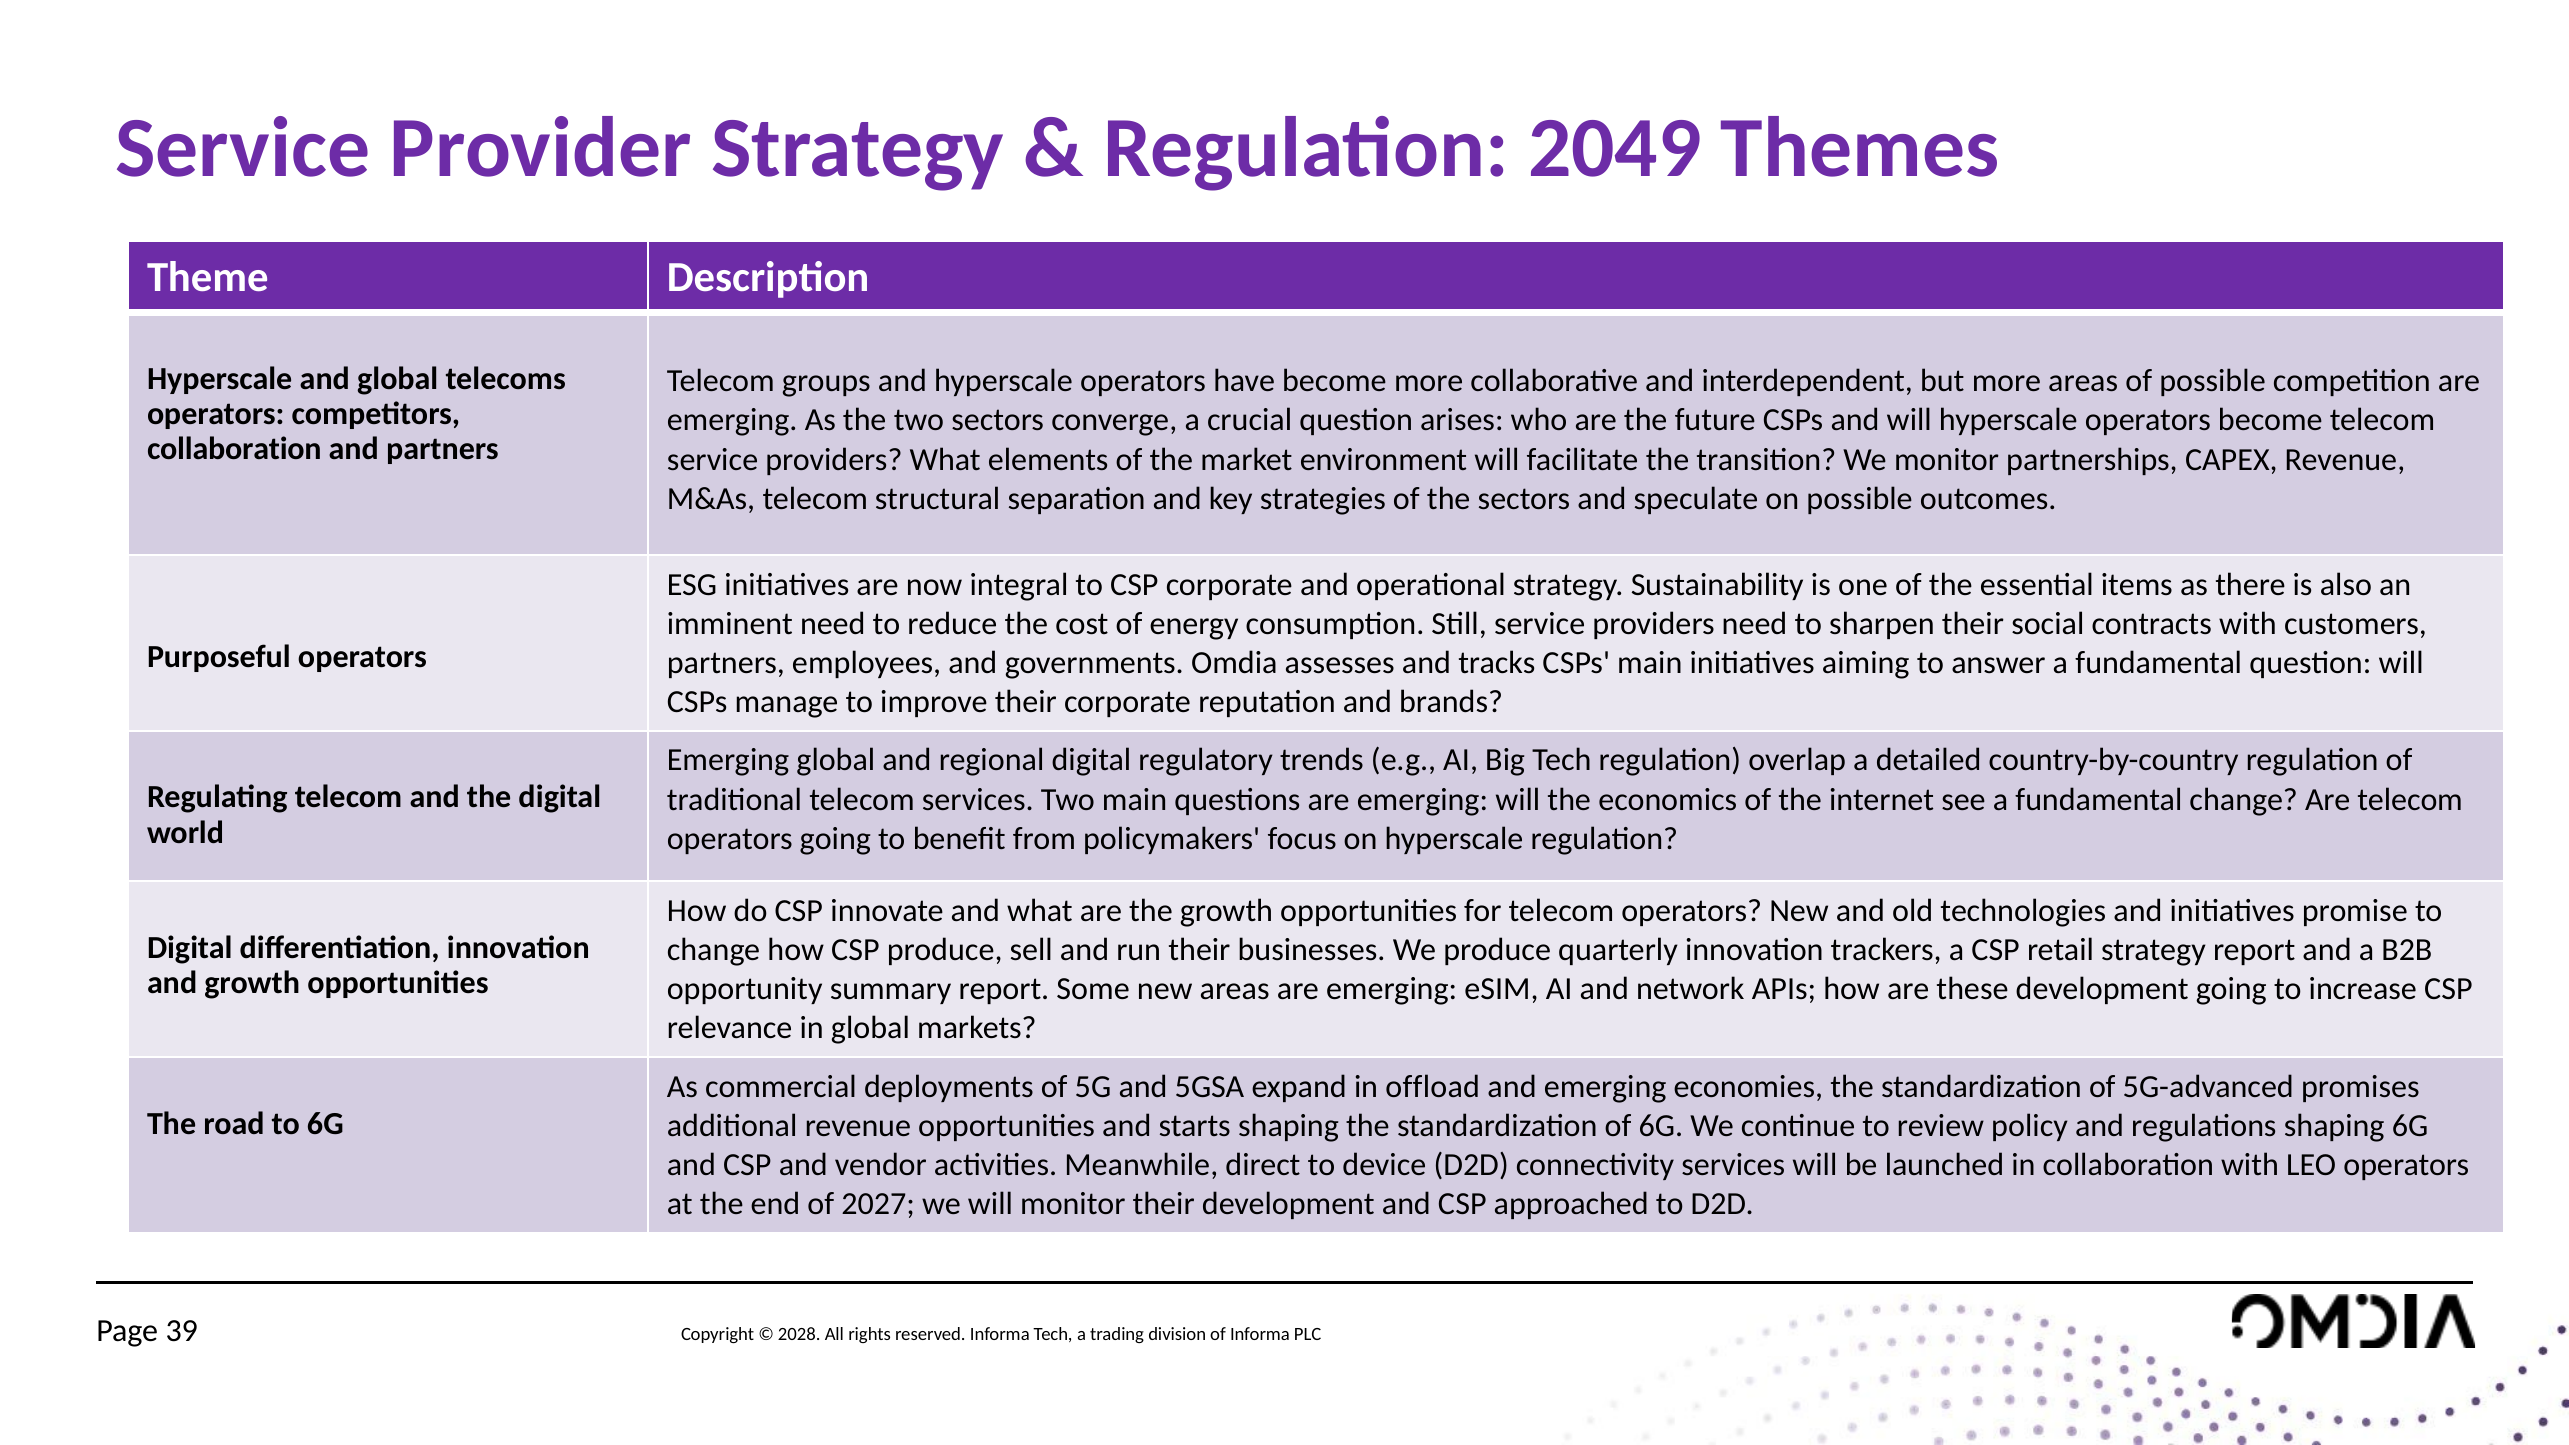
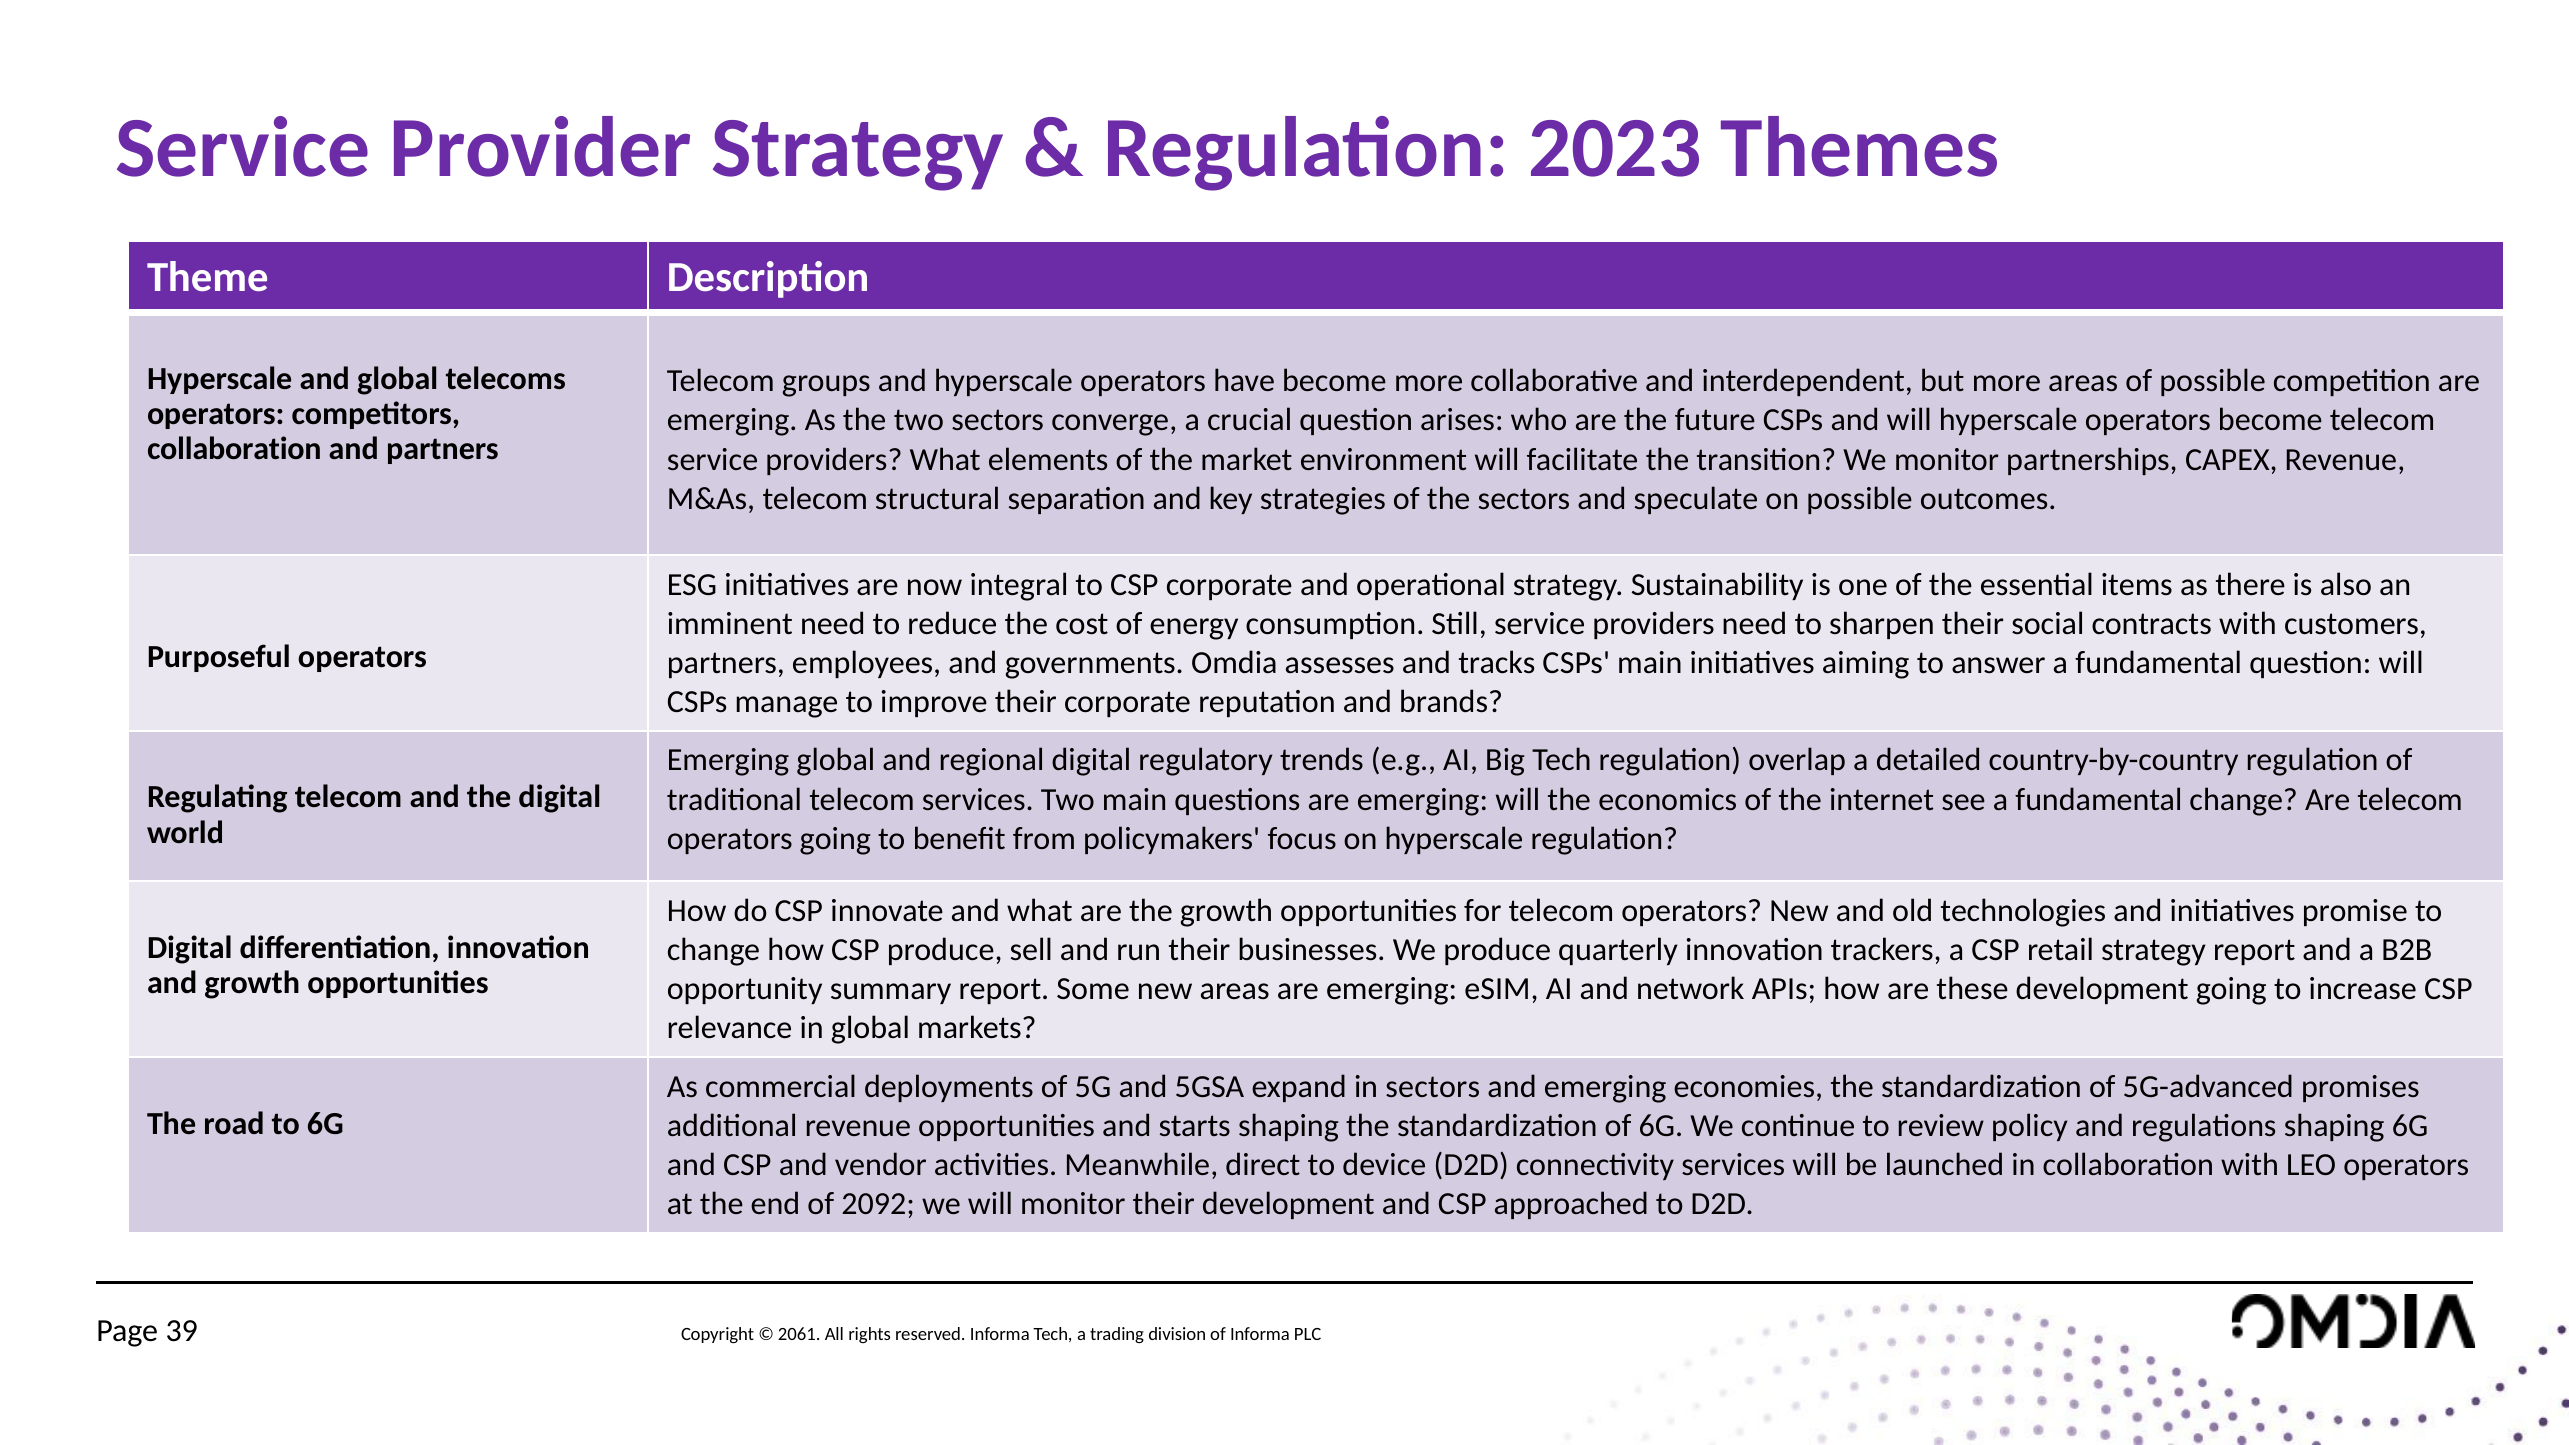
2049: 2049 -> 2023
in offload: offload -> sectors
2027: 2027 -> 2092
2028: 2028 -> 2061
